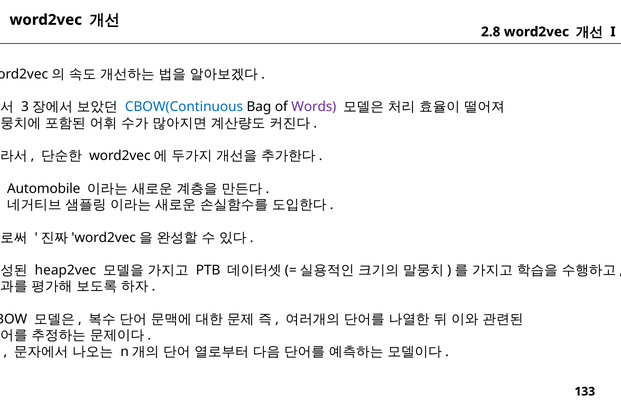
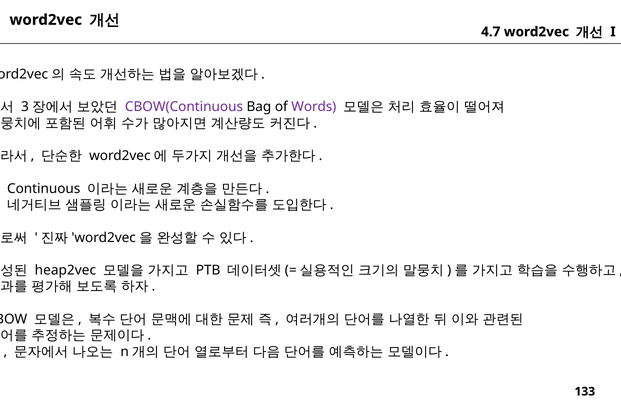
2.8: 2.8 -> 4.7
CBOW(Continuous colour: blue -> purple
Automobile: Automobile -> Continuous
